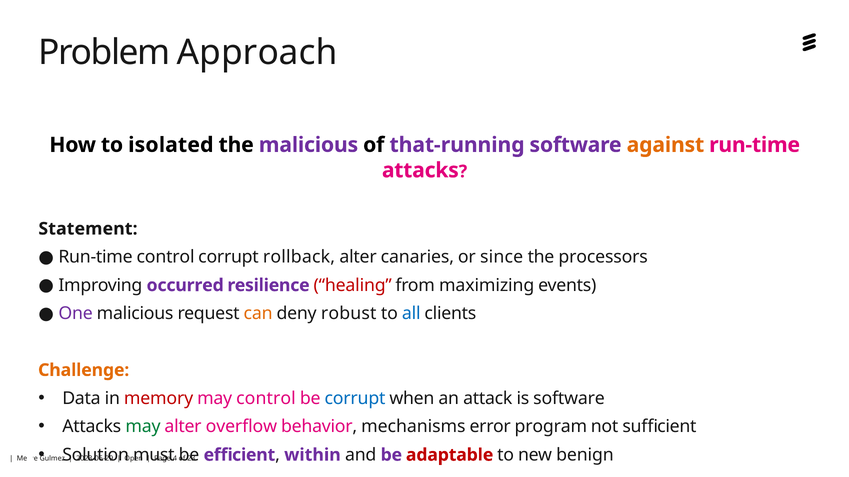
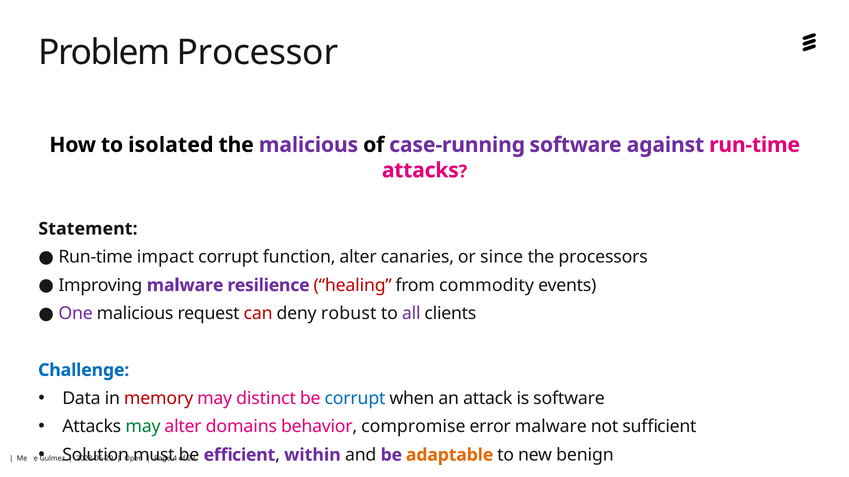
Approach: Approach -> Processor
that-running: that-running -> case-running
against colour: orange -> purple
Run-time control: control -> impact
rollback: rollback -> function
Improving occurred: occurred -> malware
maximizing: maximizing -> commodity
can colour: orange -> red
all colour: blue -> purple
Challenge colour: orange -> blue
may control: control -> distinct
overflow: overflow -> domains
mechanisms: mechanisms -> compromise
error program: program -> malware
adaptable colour: red -> orange
